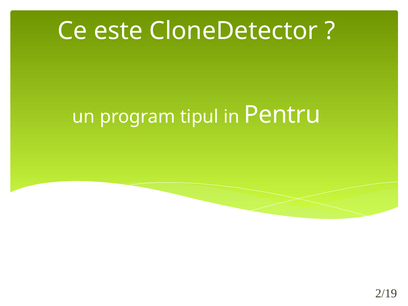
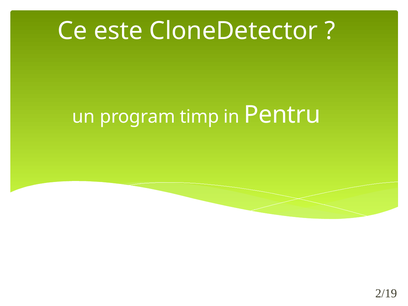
tipul: tipul -> timp
